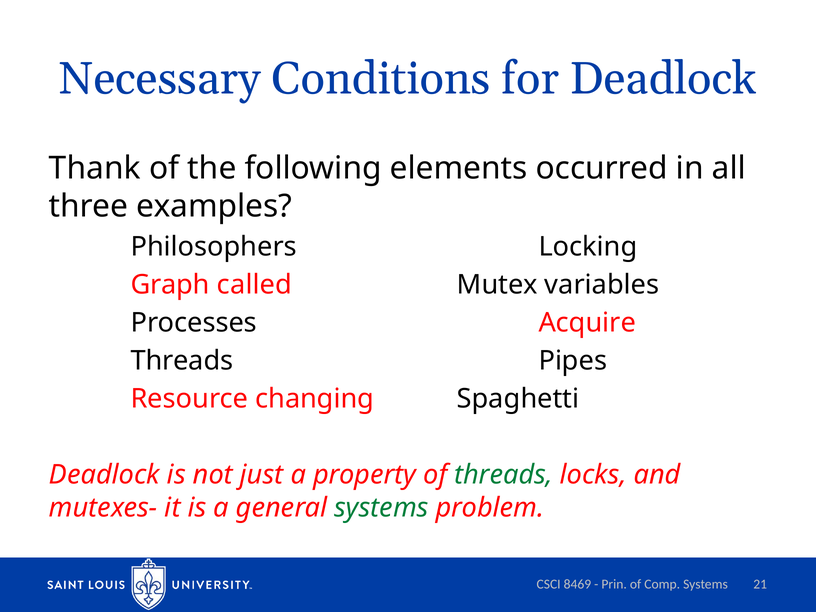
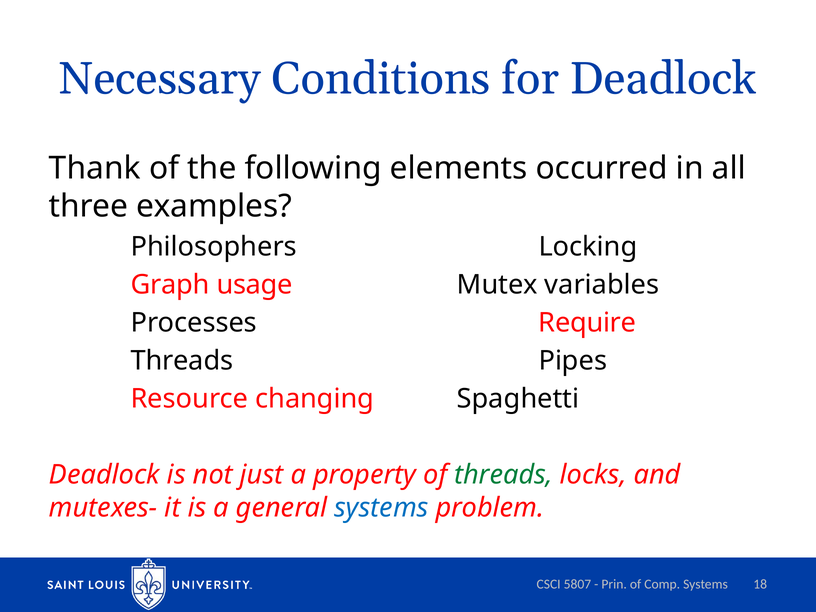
called: called -> usage
Acquire: Acquire -> Require
systems at (381, 508) colour: green -> blue
8469: 8469 -> 5807
21: 21 -> 18
